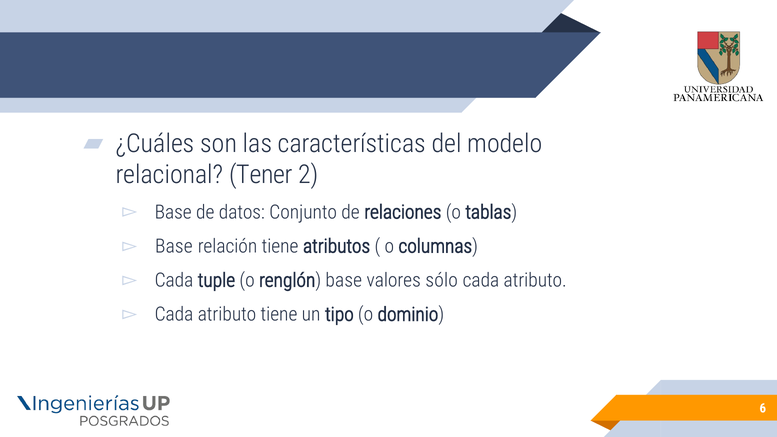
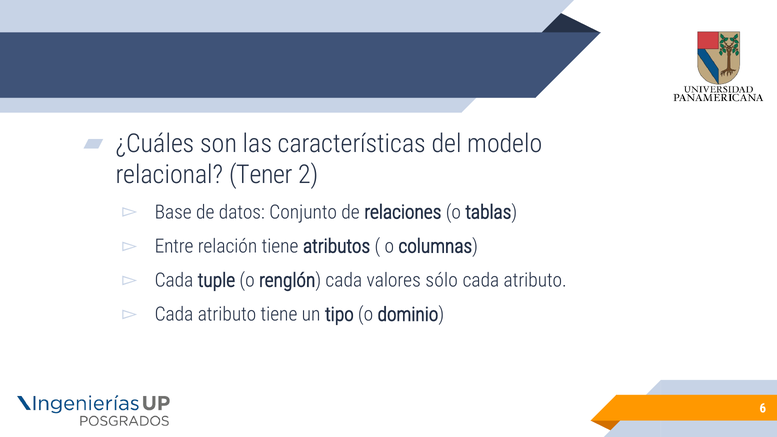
Base at (174, 246): Base -> Entre
renglón base: base -> cada
